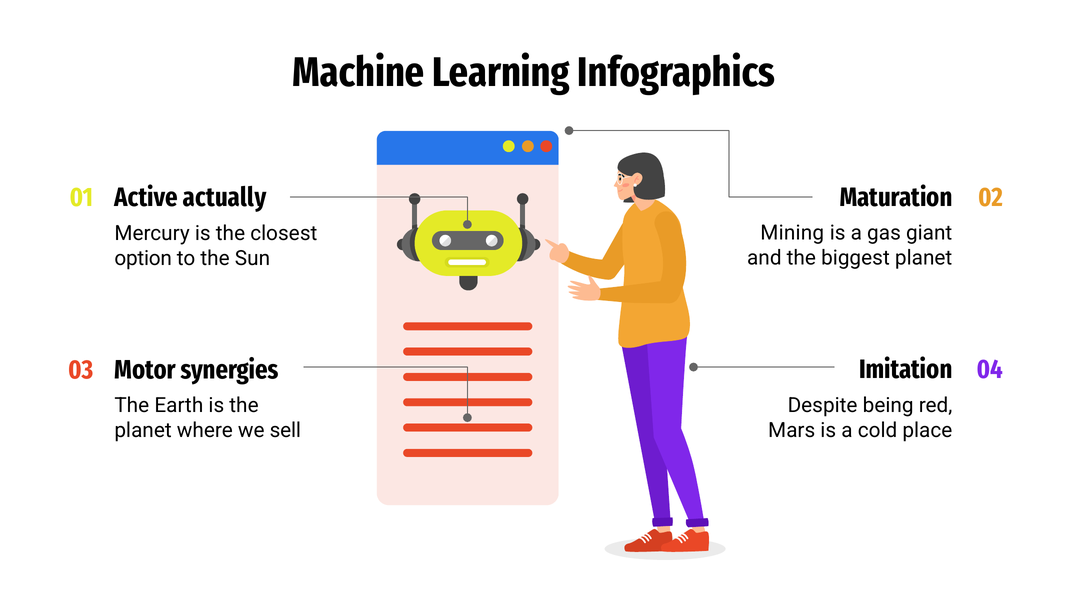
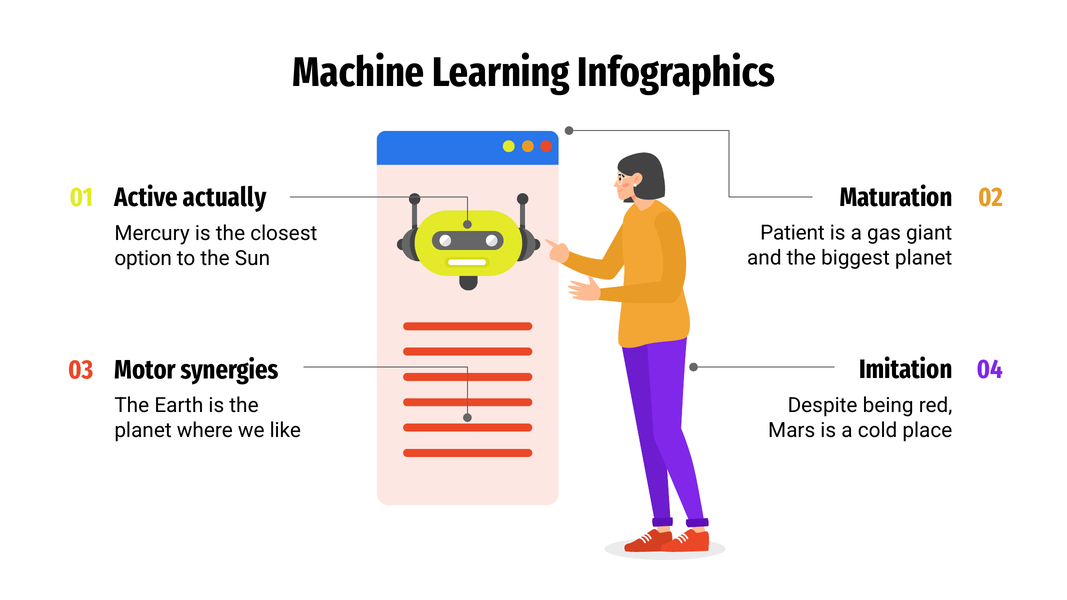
Mining: Mining -> Patient
sell: sell -> like
